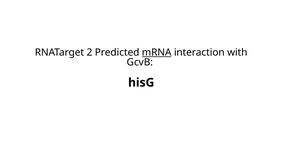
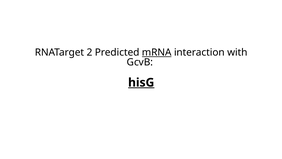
hisG underline: none -> present
